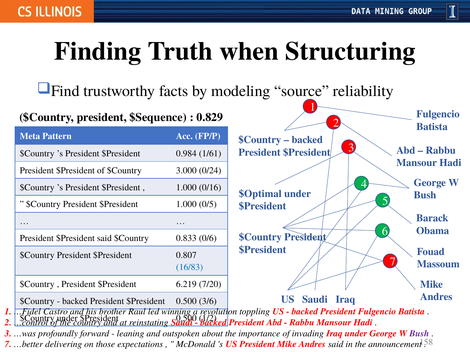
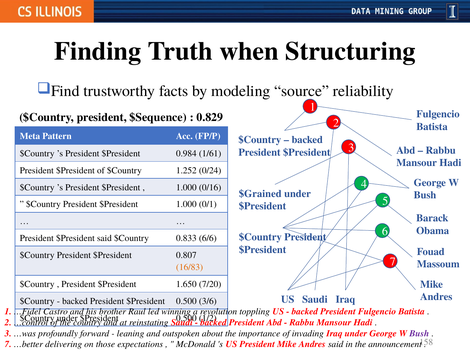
3.000: 3.000 -> 1.252
$Optimal: $Optimal -> $Grained
0/5: 0/5 -> 0/1
0/6: 0/6 -> 6/6
16/83 colour: blue -> orange
6.219: 6.219 -> 1.650
